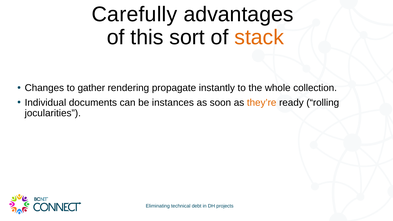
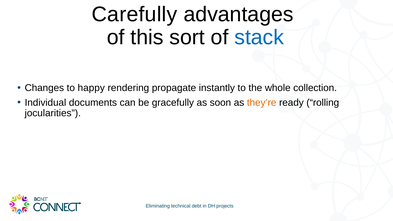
stack colour: orange -> blue
gather: gather -> happy
instances: instances -> gracefully
